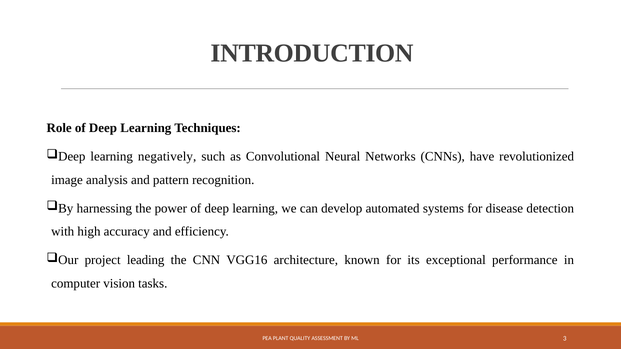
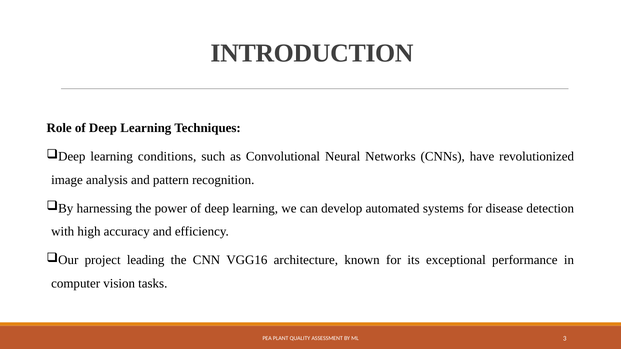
negatively: negatively -> conditions
